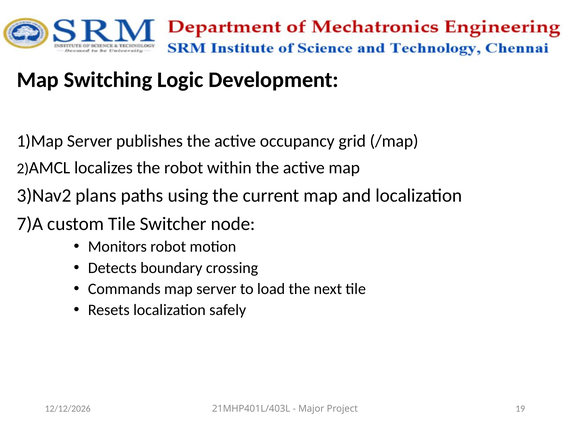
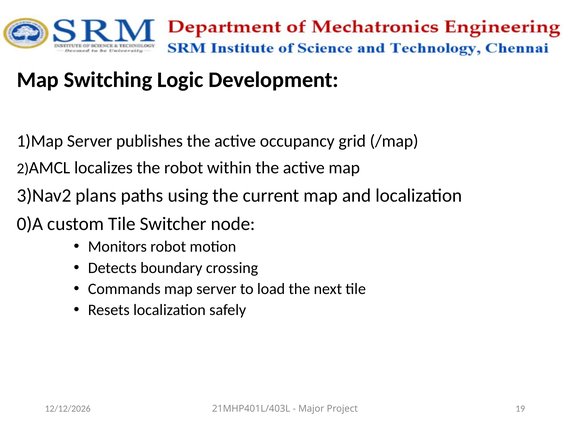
7)A: 7)A -> 0)A
